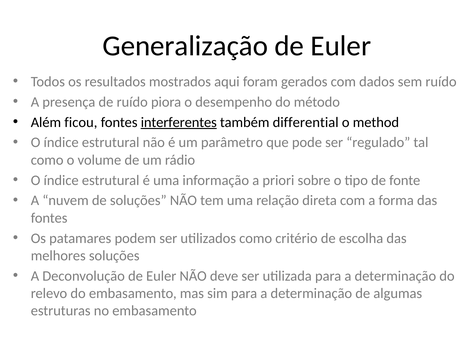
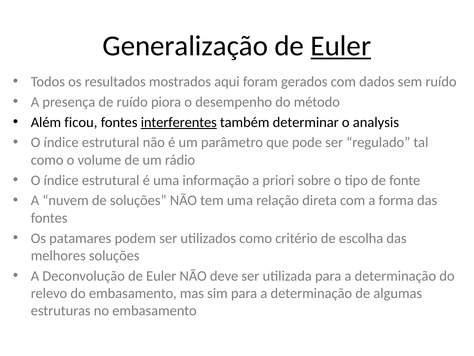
Euler at (341, 46) underline: none -> present
differential: differential -> determinar
method: method -> analysis
